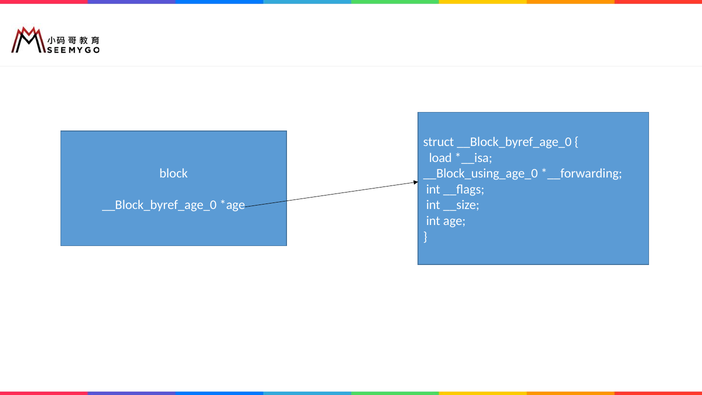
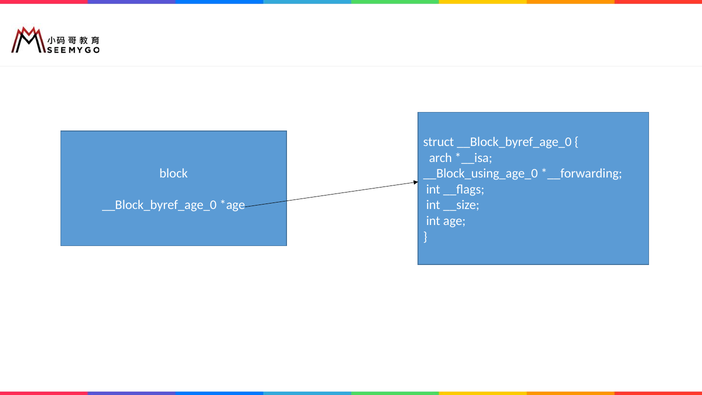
load: load -> arch
